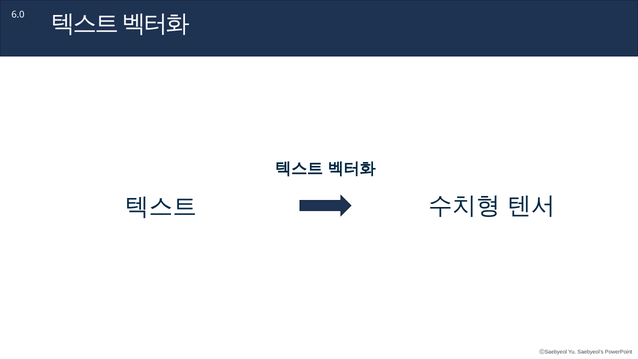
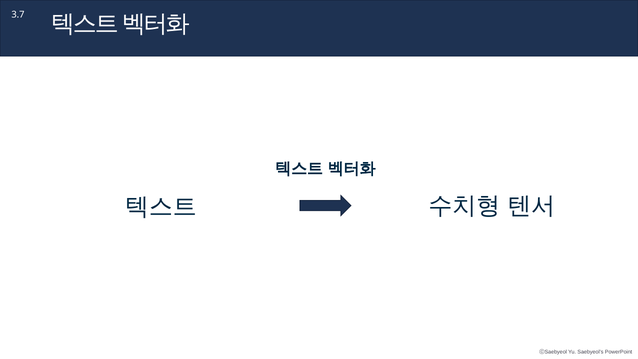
6.0: 6.0 -> 3.7
